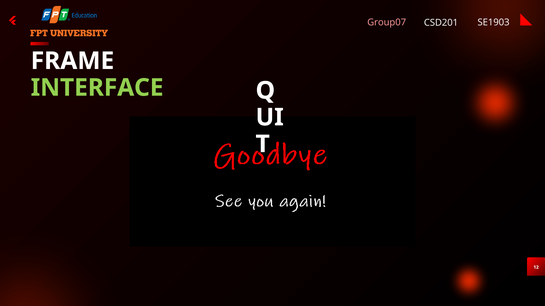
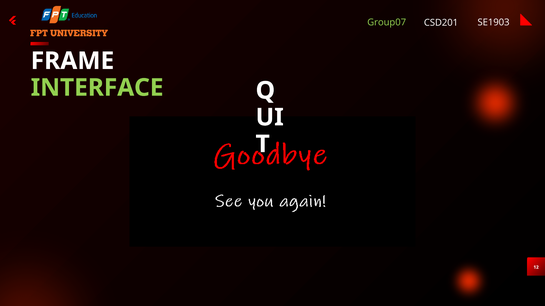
Group07 colour: pink -> light green
